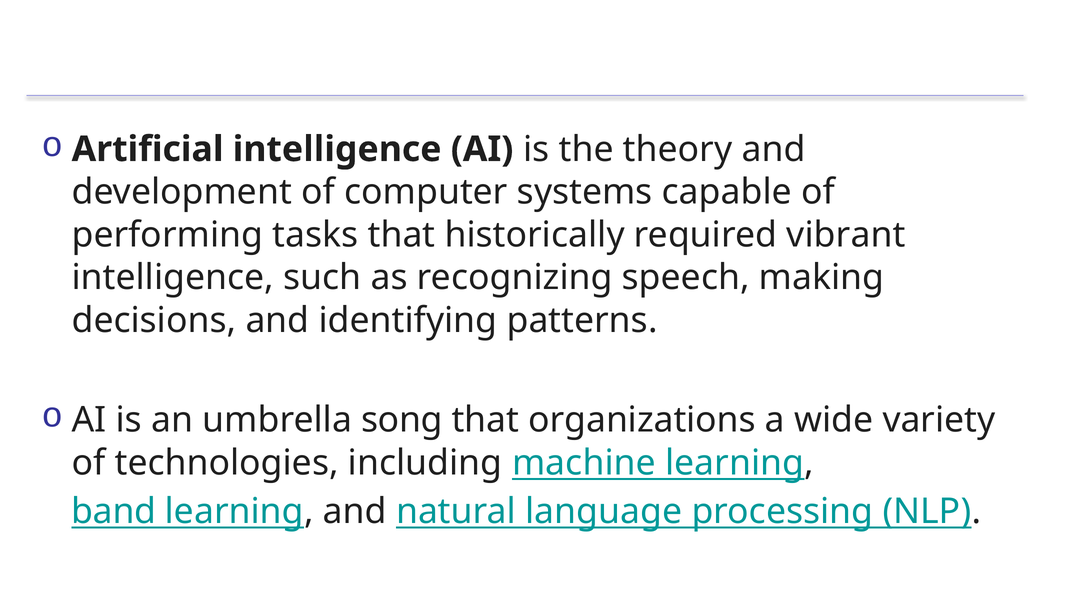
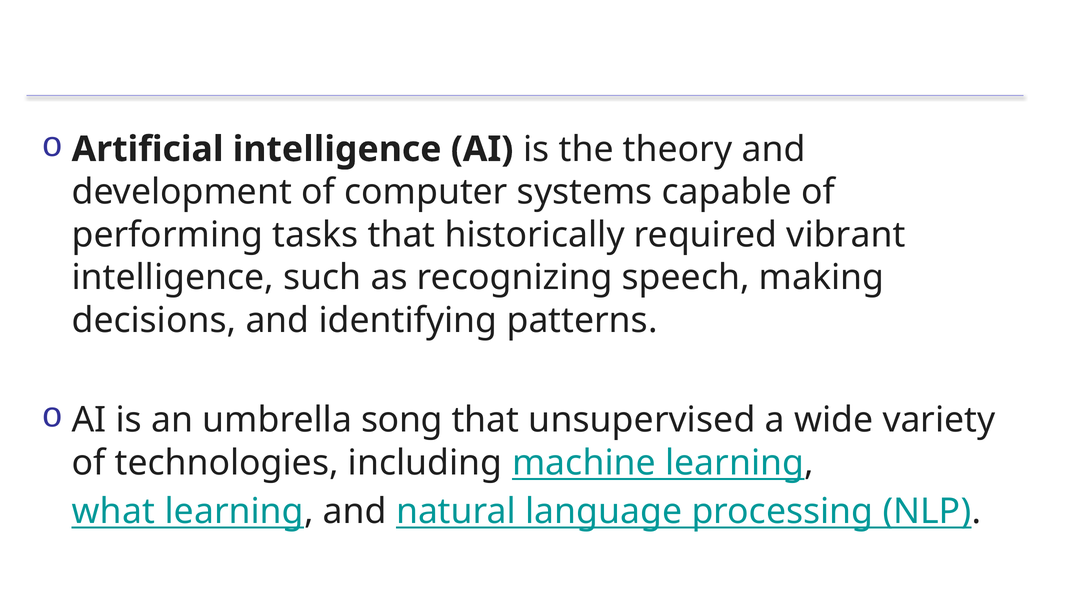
organizations: organizations -> unsupervised
band: band -> what
